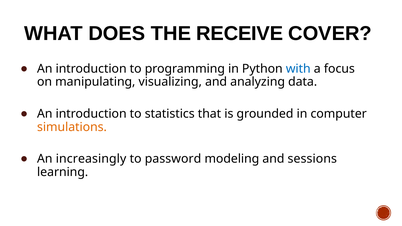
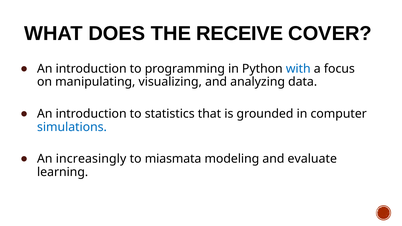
simulations colour: orange -> blue
password: password -> miasmata
sessions: sessions -> evaluate
